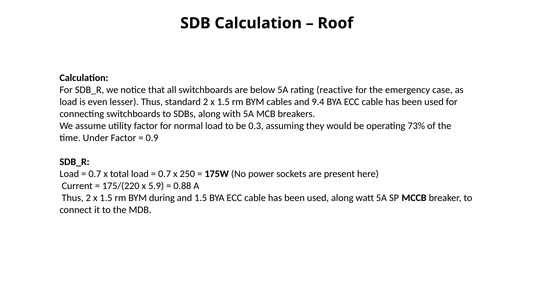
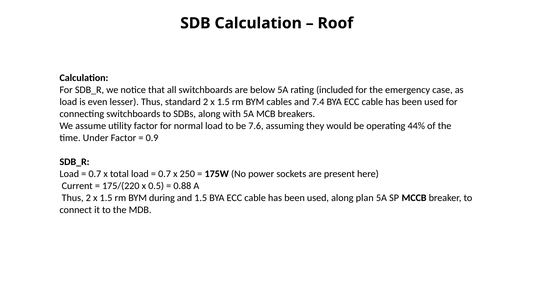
reactive: reactive -> included
9.4: 9.4 -> 7.4
0.3: 0.3 -> 7.6
73%: 73% -> 44%
5.9: 5.9 -> 0.5
watt: watt -> plan
